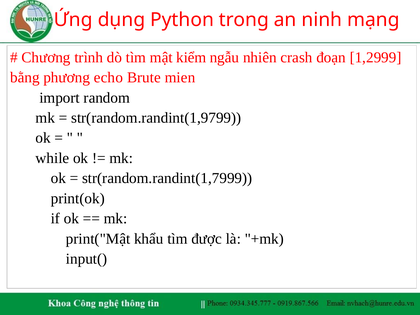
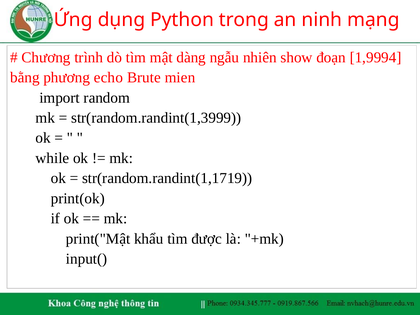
kiểm: kiểm -> dàng
crash: crash -> show
1,2999: 1,2999 -> 1,9994
str(random.randint(1,9799: str(random.randint(1,9799 -> str(random.randint(1,3999
str(random.randint(1,7999: str(random.randint(1,7999 -> str(random.randint(1,1719
